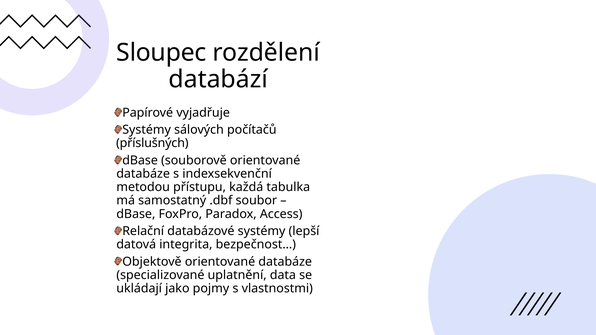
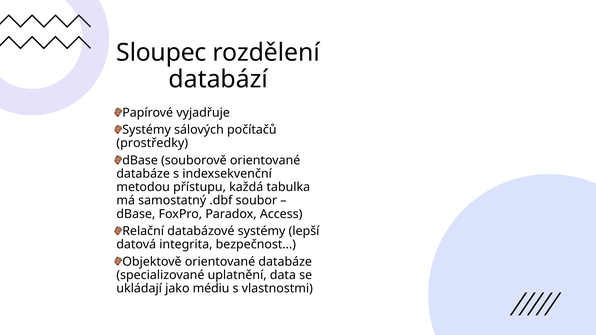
příslušných: příslušných -> prostředky
pojmy: pojmy -> médiu
